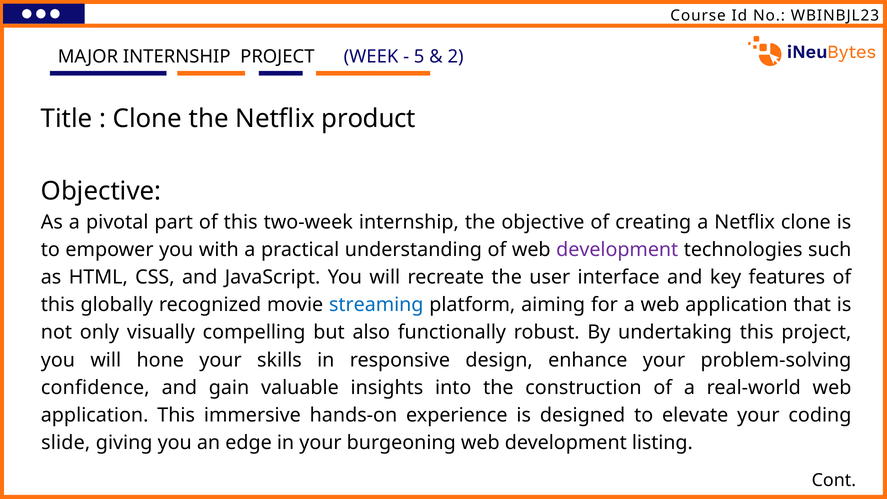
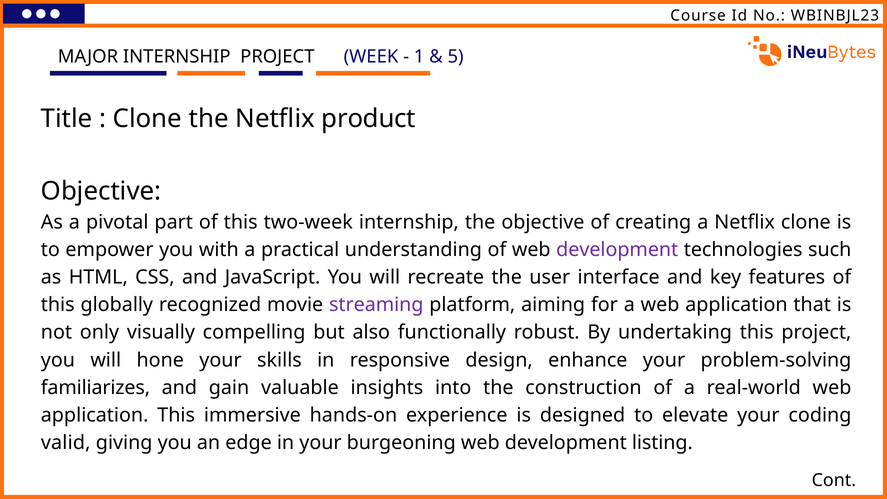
5: 5 -> 1
2: 2 -> 5
streaming colour: blue -> purple
confidence: confidence -> familiarizes
slide: slide -> valid
